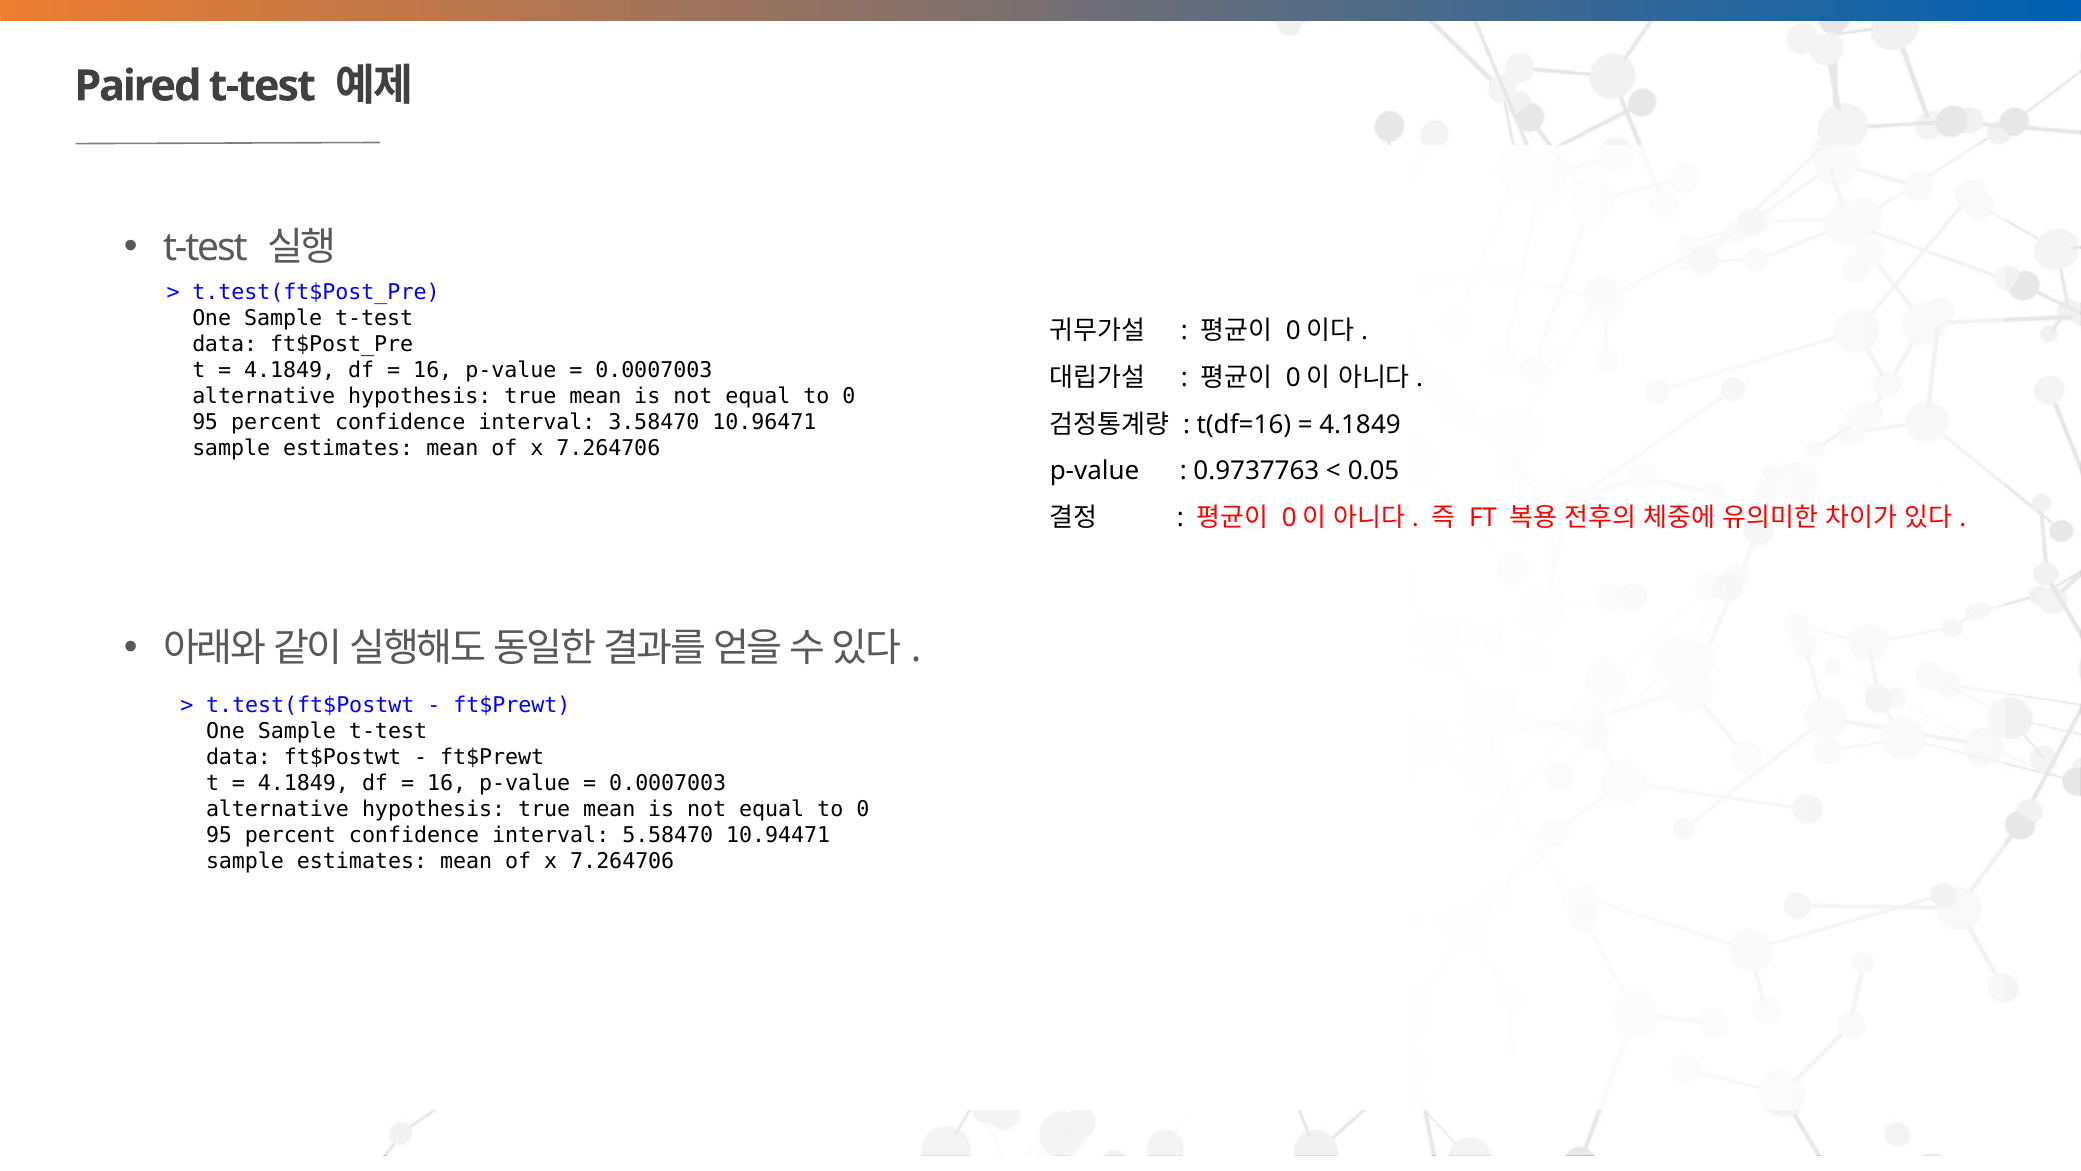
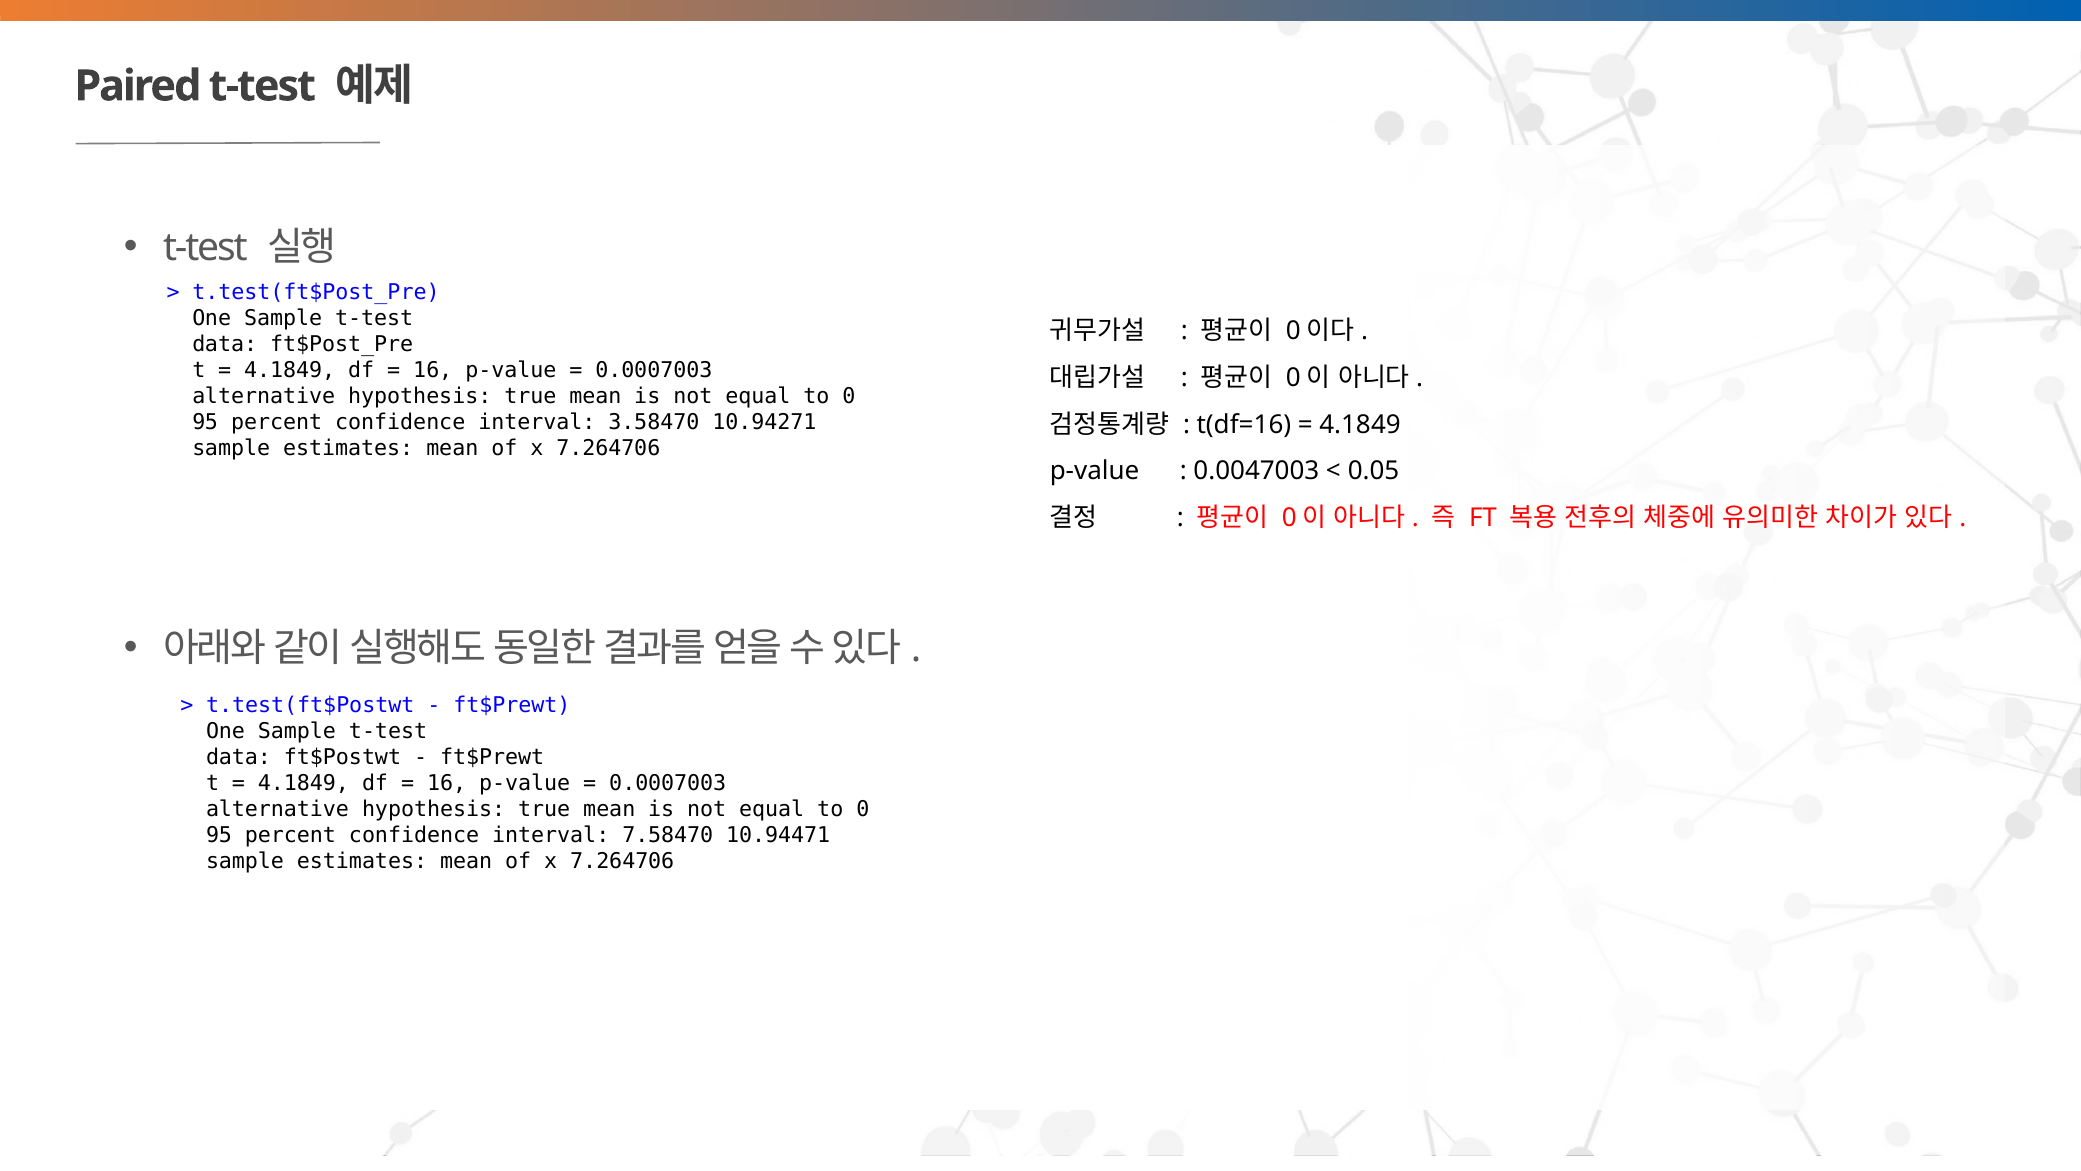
10.96471: 10.96471 -> 10.94271
0.9737763: 0.9737763 -> 0.0047003
5.58470: 5.58470 -> 7.58470
